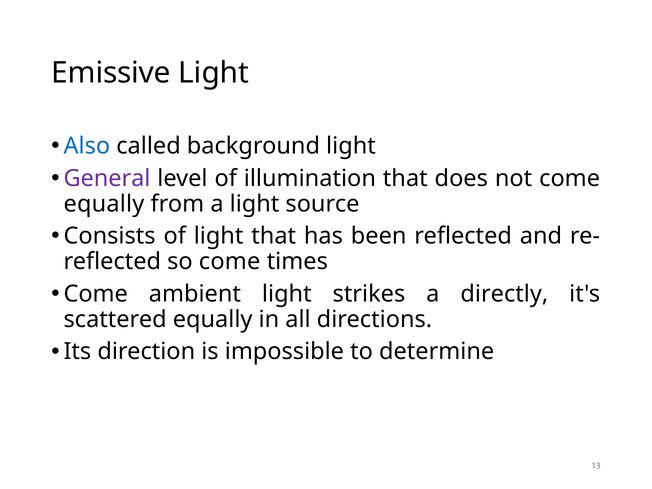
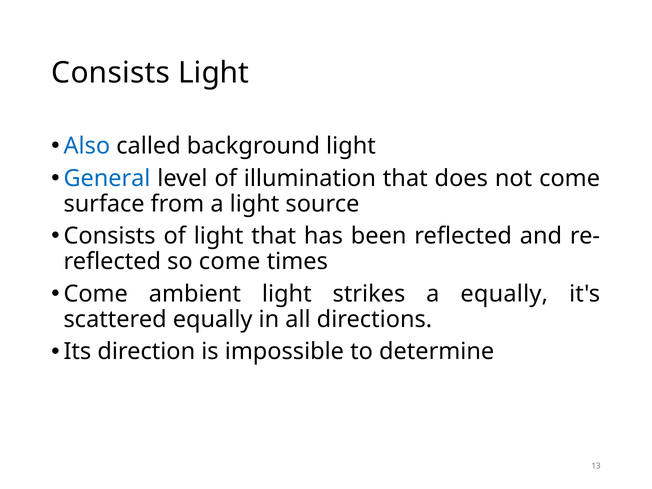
Emissive at (111, 73): Emissive -> Consists
General colour: purple -> blue
equally at (104, 204): equally -> surface
a directly: directly -> equally
